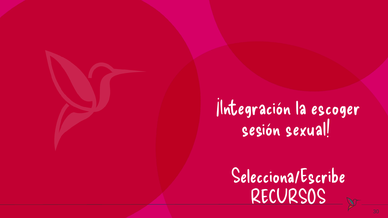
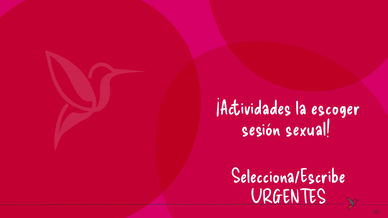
¡Integración: ¡Integración -> ¡Actividades
RECURSOS: RECURSOS -> URGENTES
